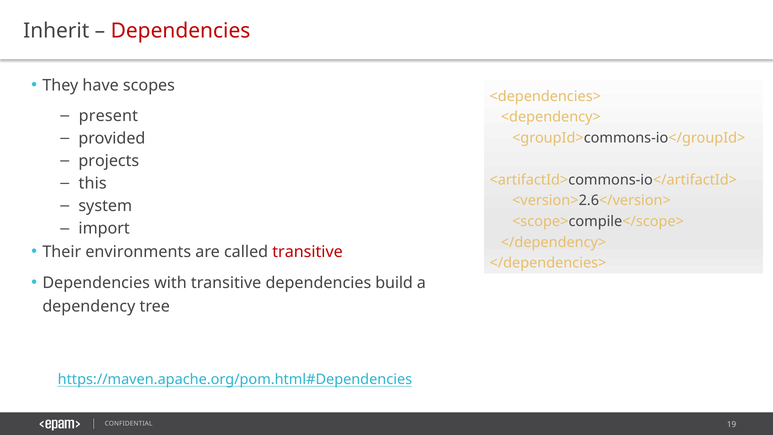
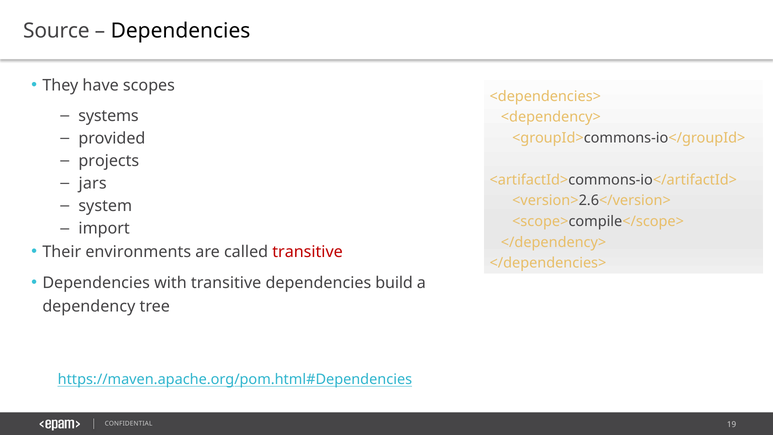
Inherit: Inherit -> Source
Dependencies at (180, 31) colour: red -> black
present: present -> systems
this: this -> jars
